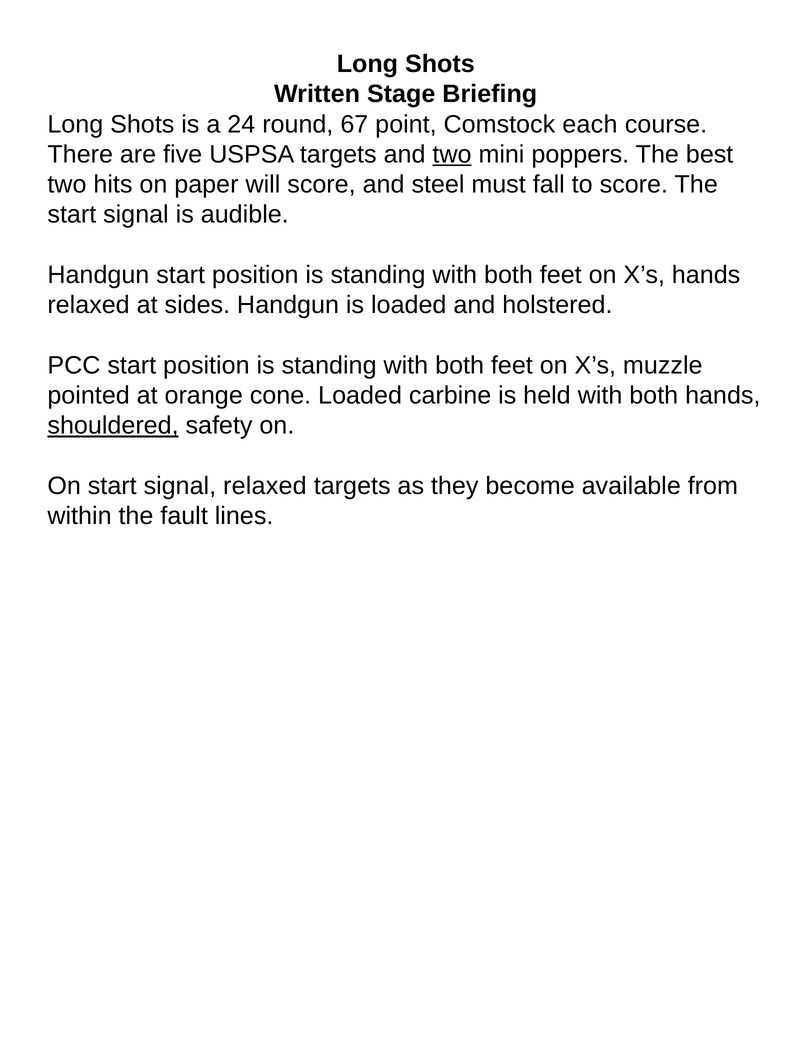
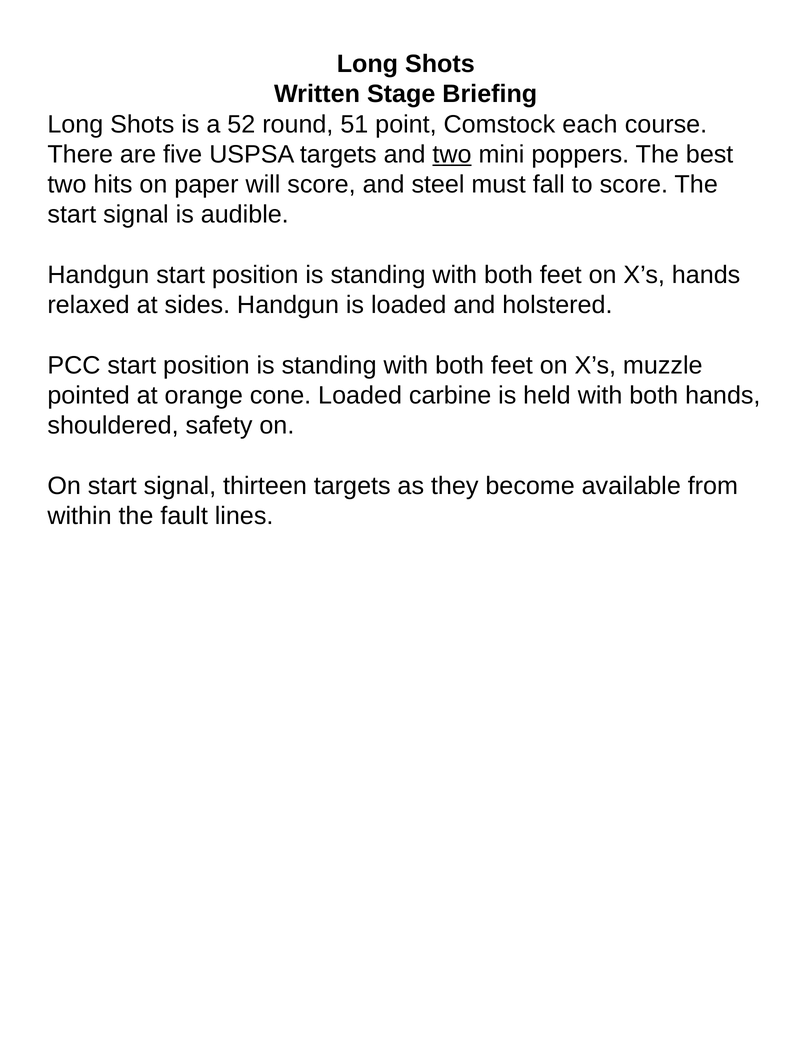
24: 24 -> 52
67: 67 -> 51
shouldered underline: present -> none
signal relaxed: relaxed -> thirteen
